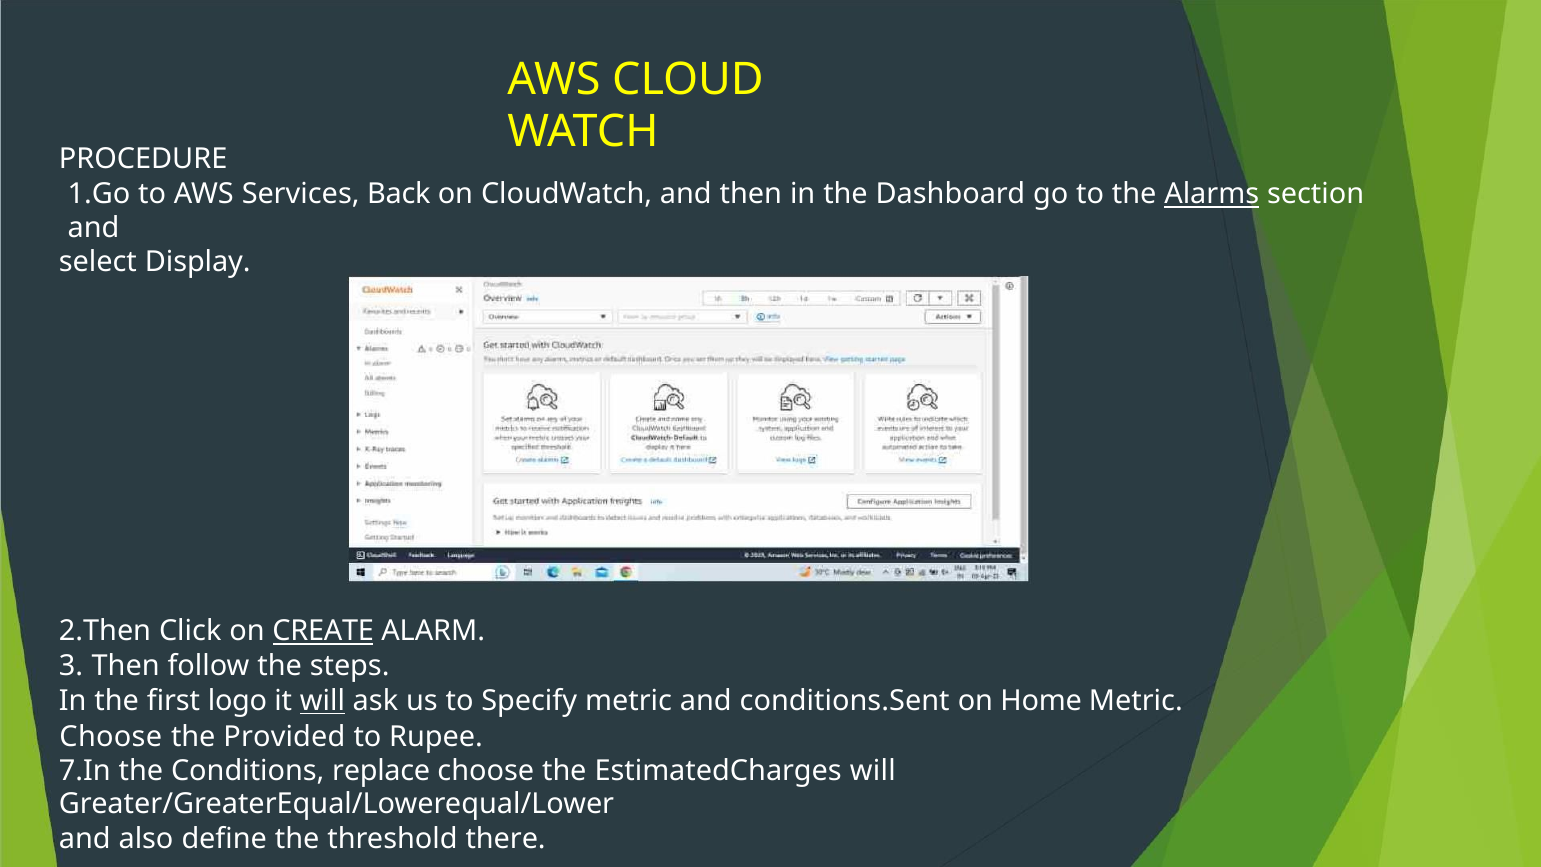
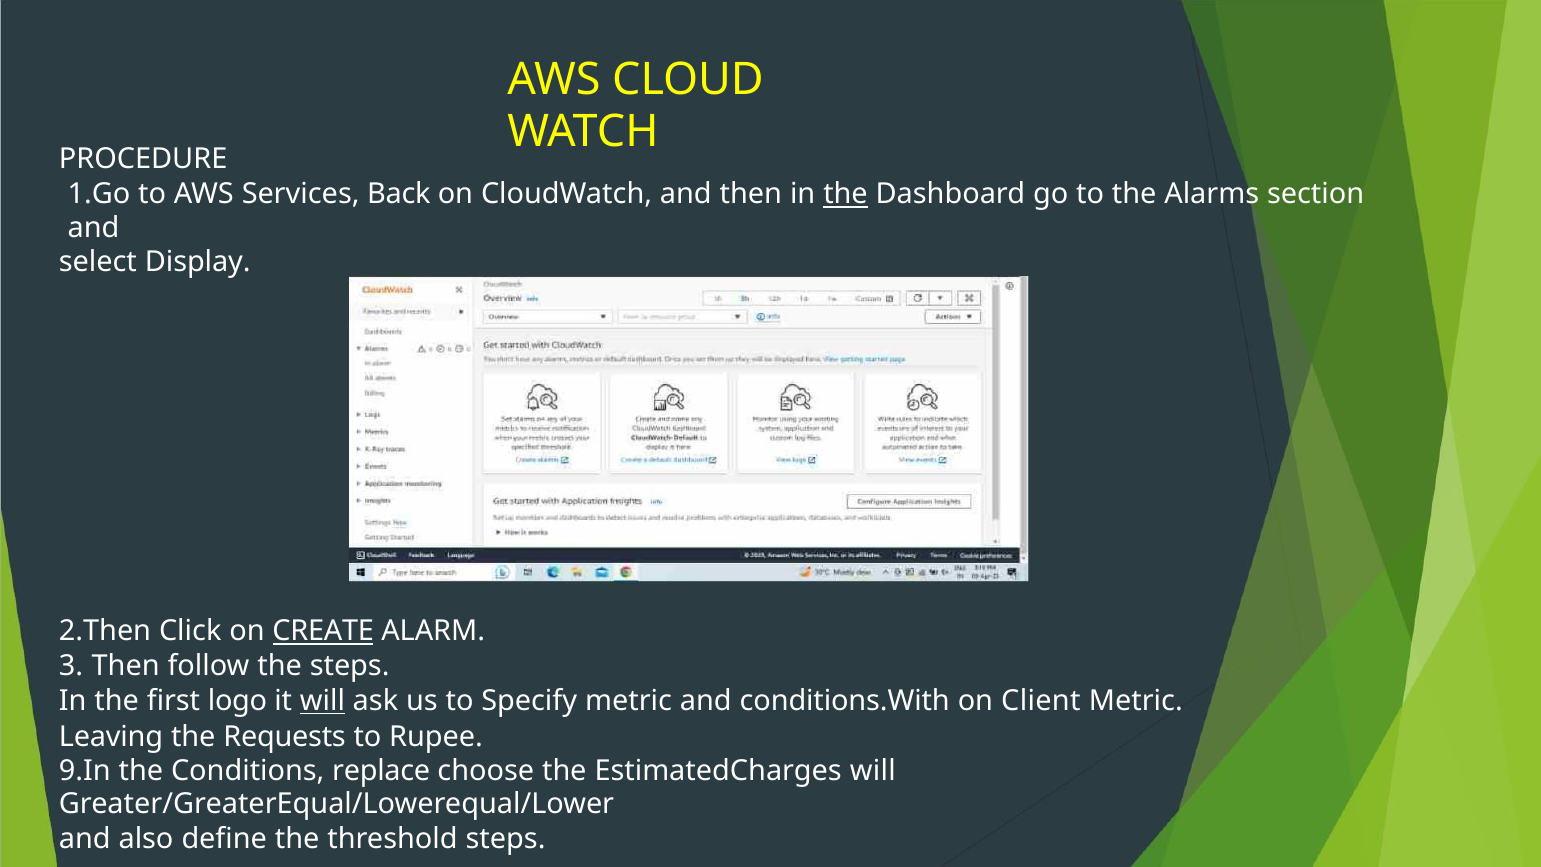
the at (846, 194) underline: none -> present
Alarms underline: present -> none
conditions.Sent: conditions.Sent -> conditions.With
Home: Home -> Client
Choose at (111, 736): Choose -> Leaving
Provided: Provided -> Requests
7.In: 7.In -> 9.In
threshold there: there -> steps
